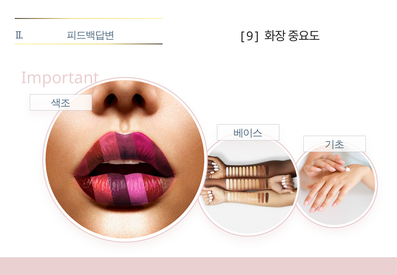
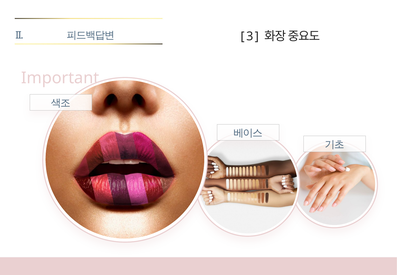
9: 9 -> 3
